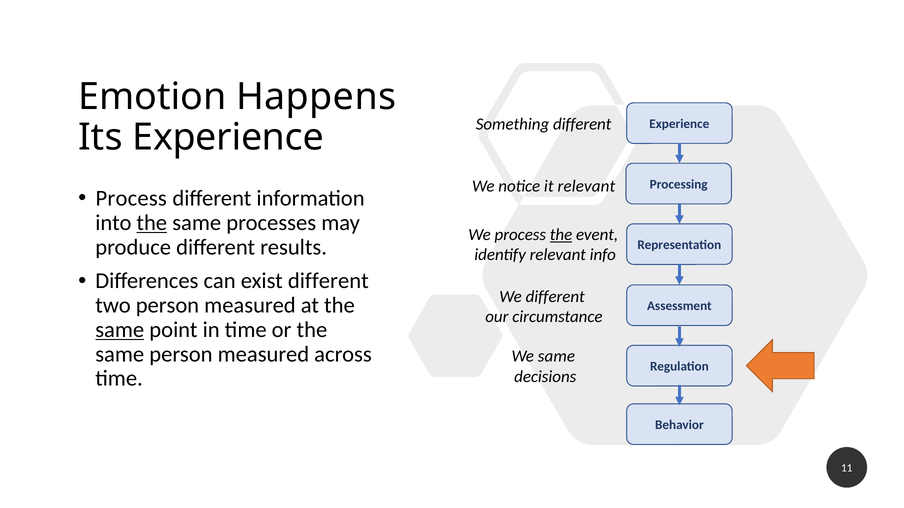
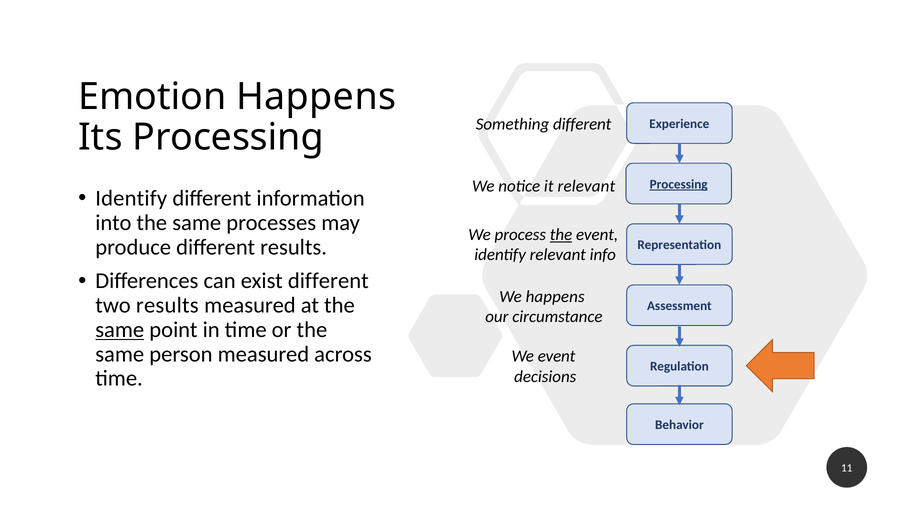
Its Experience: Experience -> Processing
Processing at (679, 185) underline: none -> present
Process at (131, 199): Process -> Identify
the at (152, 223) underline: present -> none
We different: different -> happens
two person: person -> results
We same: same -> event
